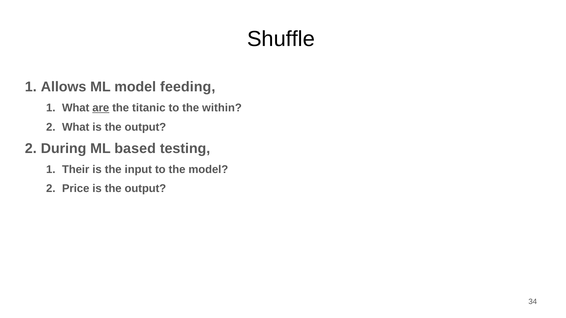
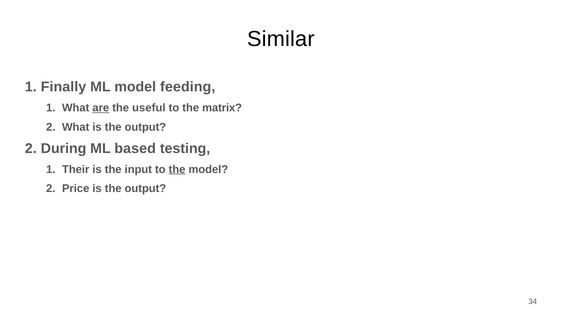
Shuffle: Shuffle -> Similar
Allows: Allows -> Finally
titanic: titanic -> useful
within: within -> matrix
the at (177, 170) underline: none -> present
